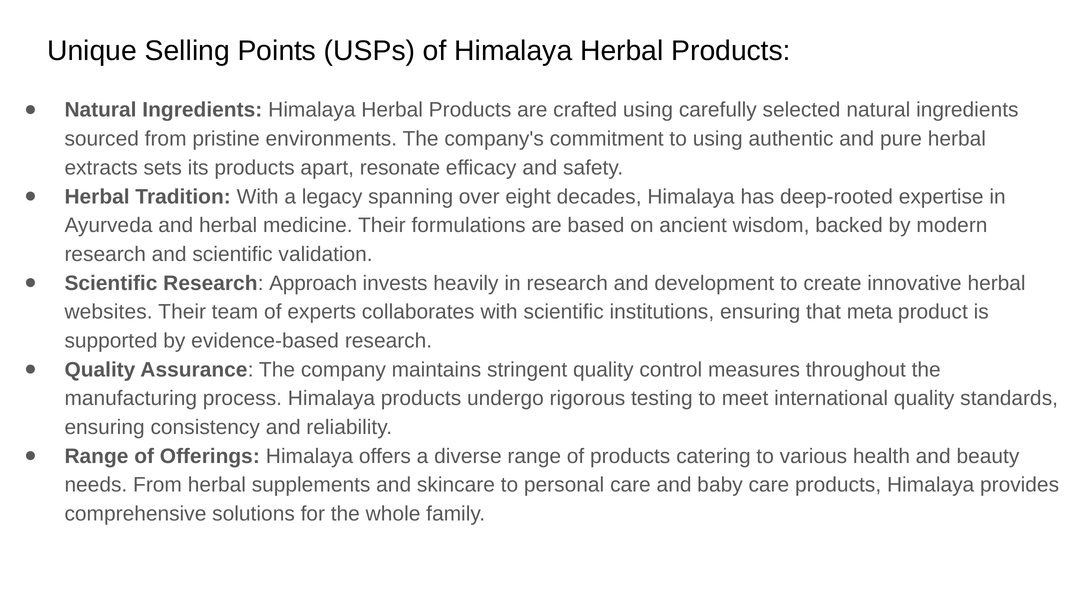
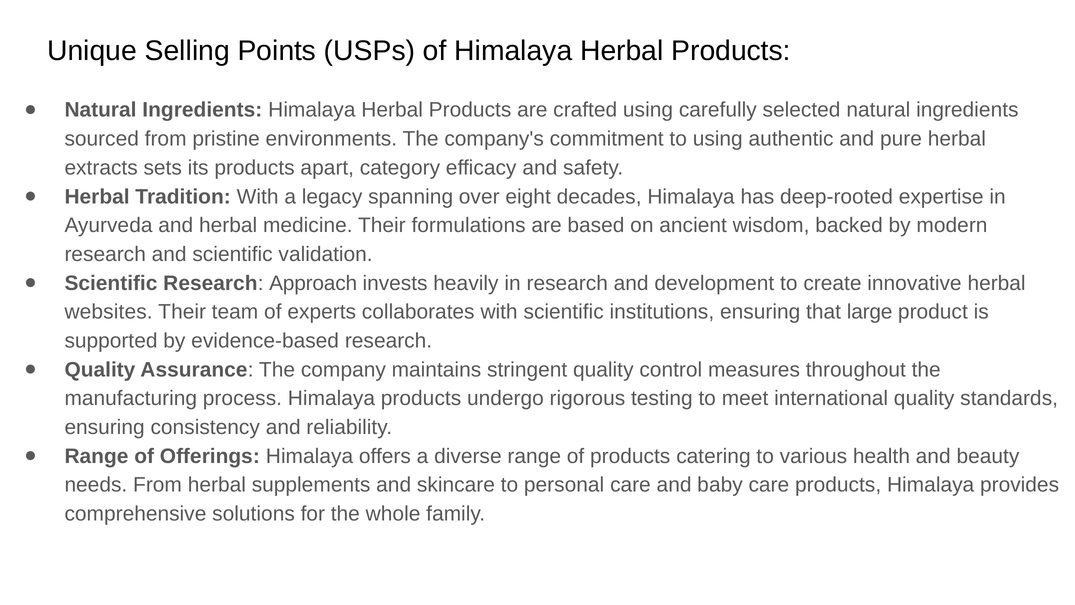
resonate: resonate -> category
meta: meta -> large
